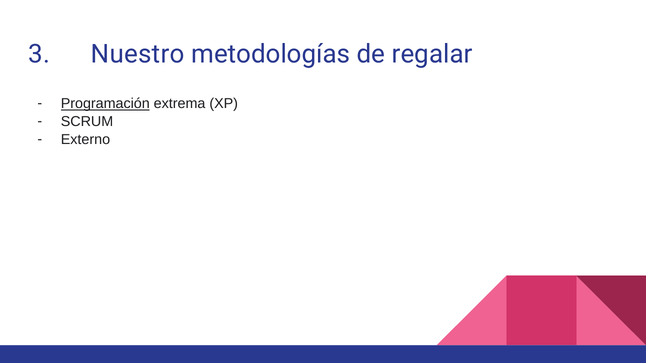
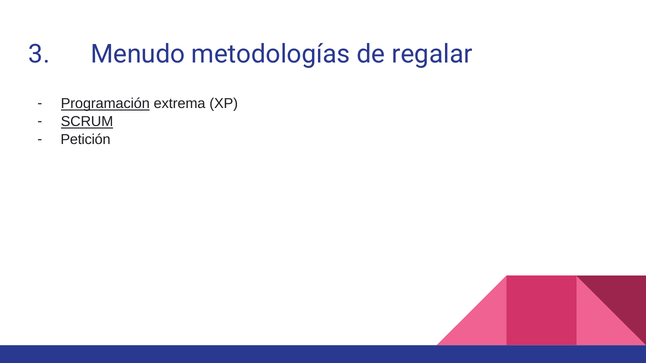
Nuestro: Nuestro -> Menudo
SCRUM underline: none -> present
Externo: Externo -> Petición
